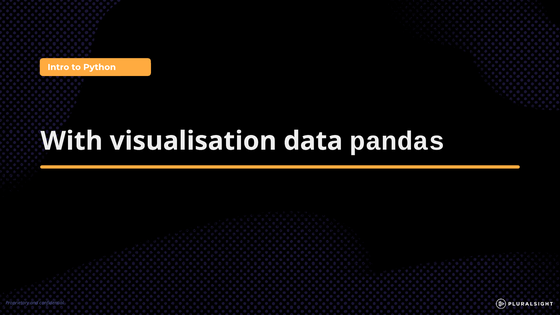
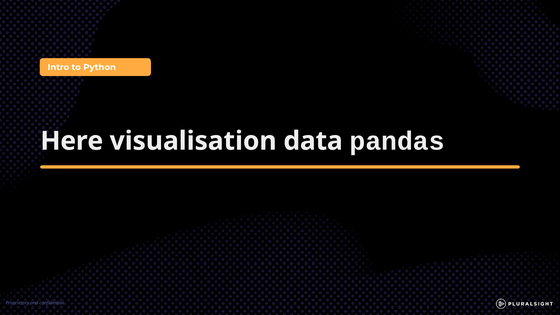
With: With -> Here
